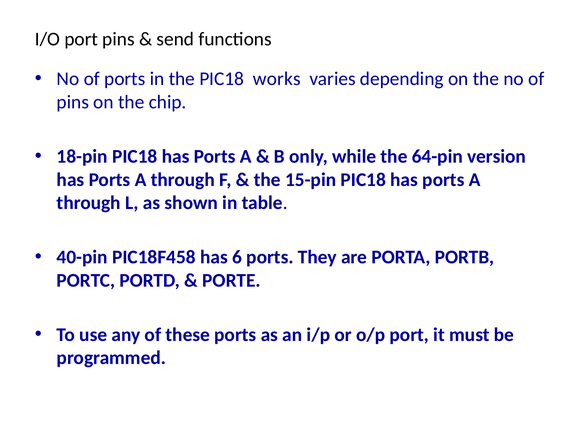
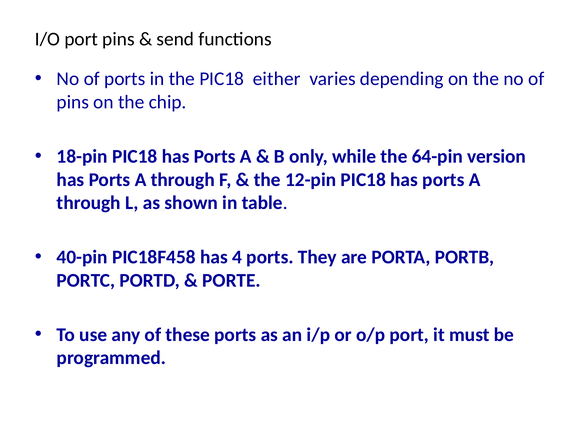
works: works -> either
15-pin: 15-pin -> 12-pin
6: 6 -> 4
